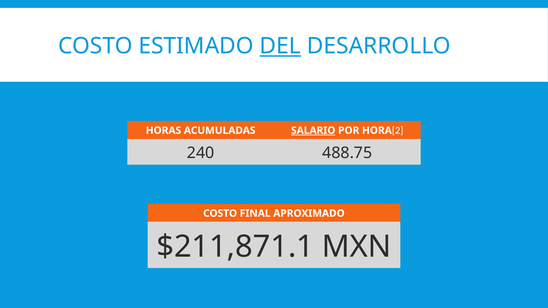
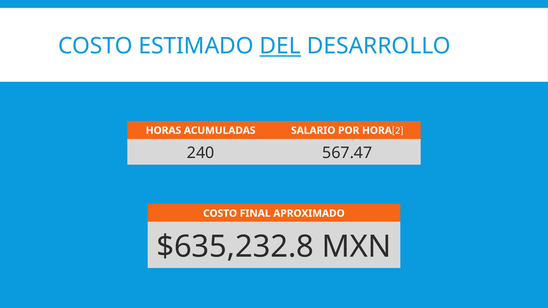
SALARIO underline: present -> none
488.75: 488.75 -> 567.47
$211,871.1: $211,871.1 -> $635,232.8
